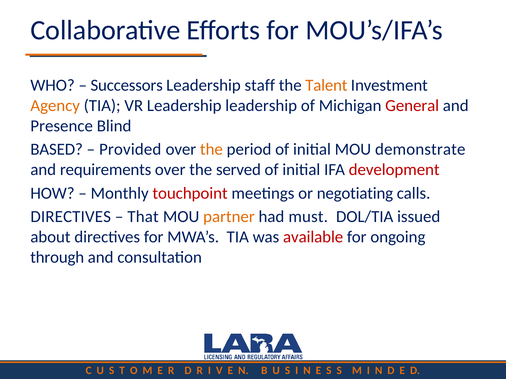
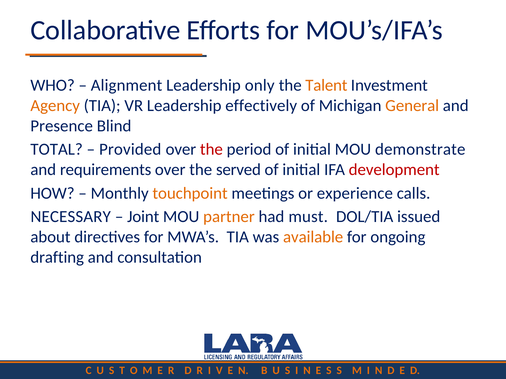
Successors: Successors -> Alignment
staff: staff -> only
Leadership leadership: leadership -> effectively
General colour: red -> orange
BASED: BASED -> TOTAL
the at (211, 150) colour: orange -> red
touchpoint colour: red -> orange
negotiating: negotiating -> experience
DIRECTIVES at (71, 217): DIRECTIVES -> NECESSARY
That: That -> Joint
available colour: red -> orange
through: through -> drafting
